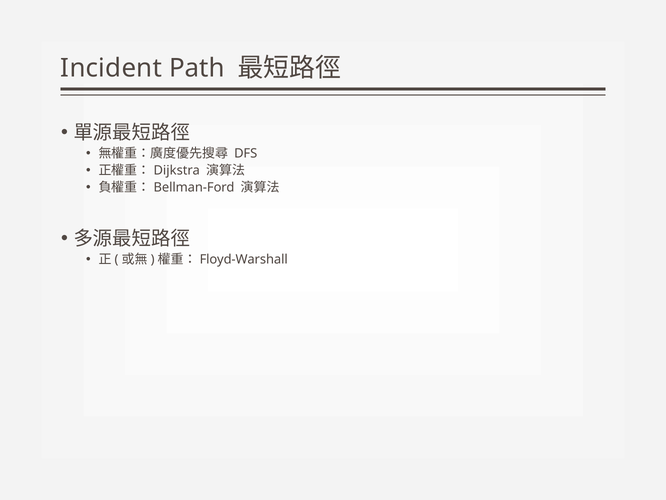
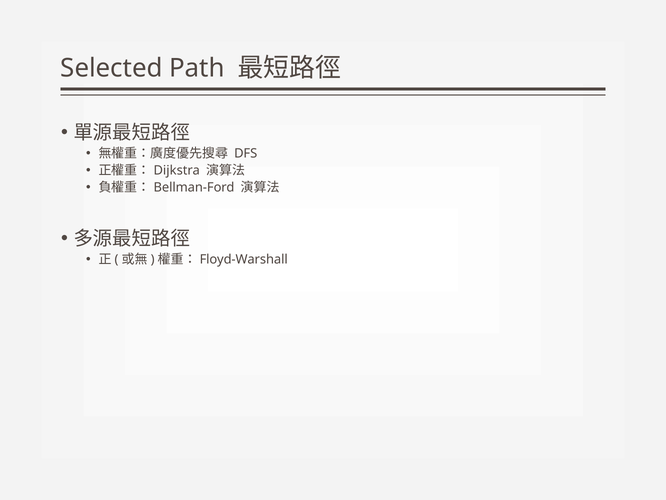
Incident: Incident -> Selected
